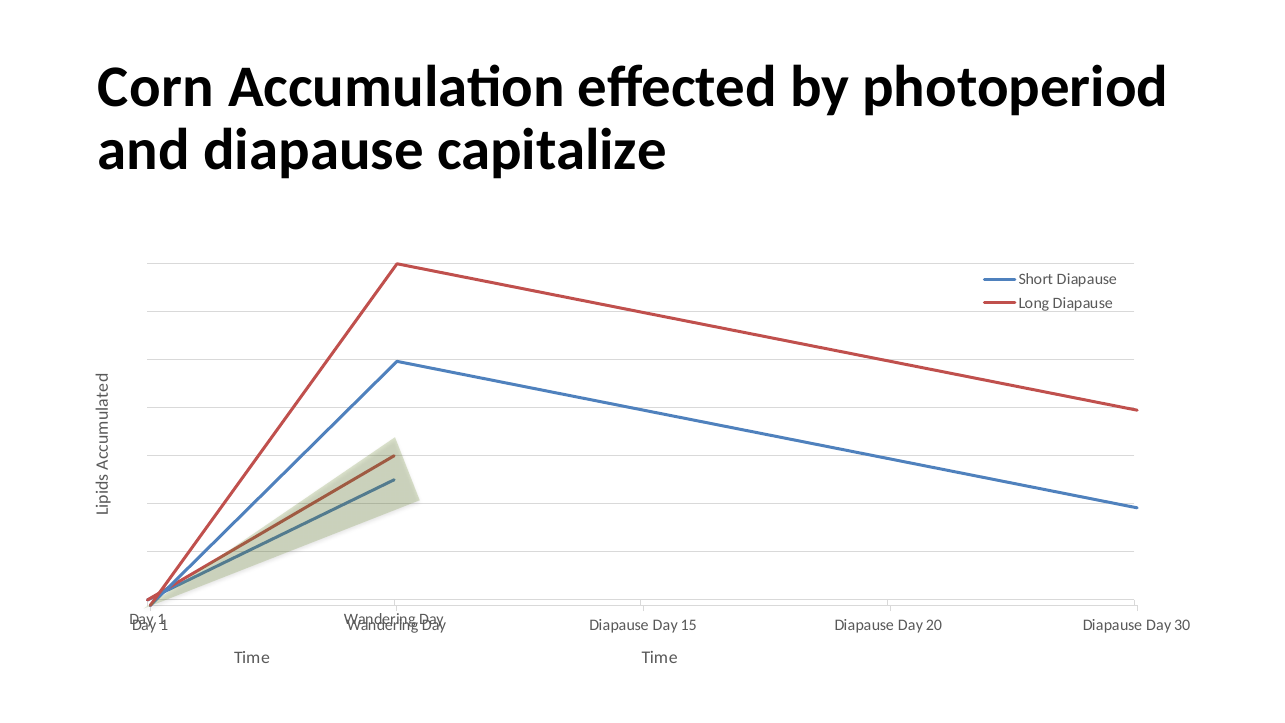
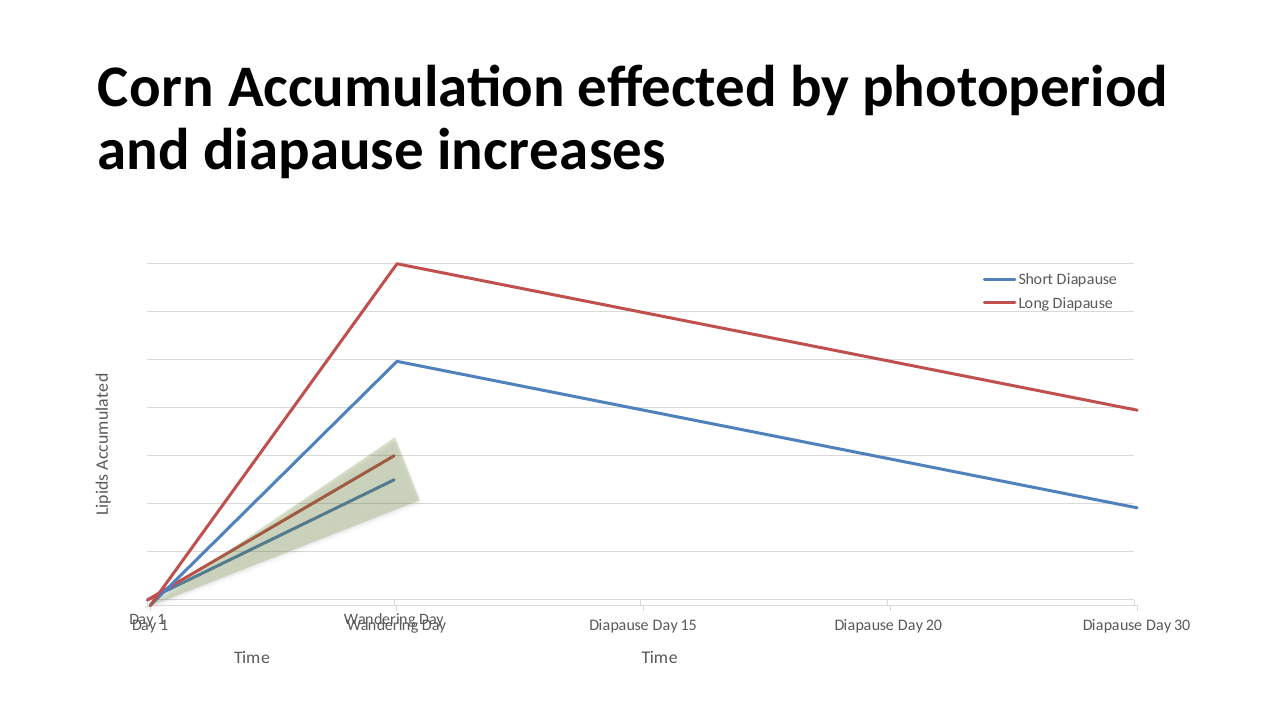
capitalize: capitalize -> increases
